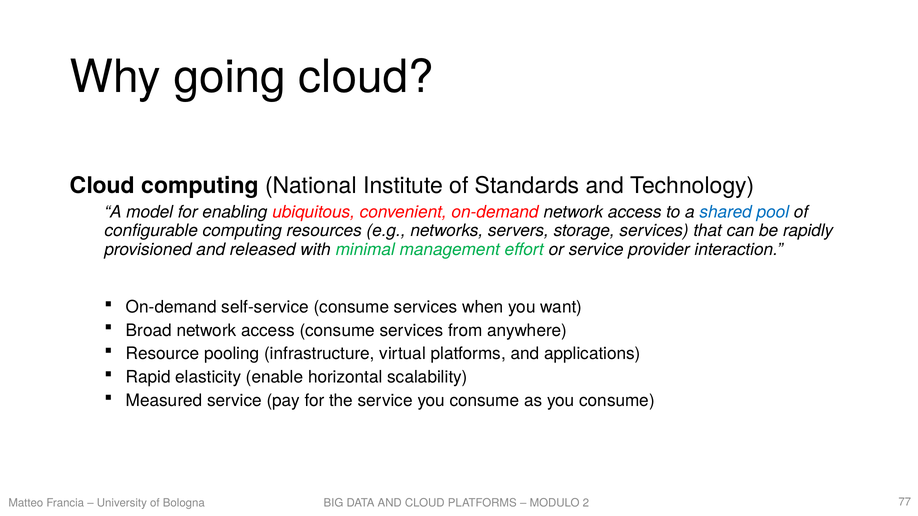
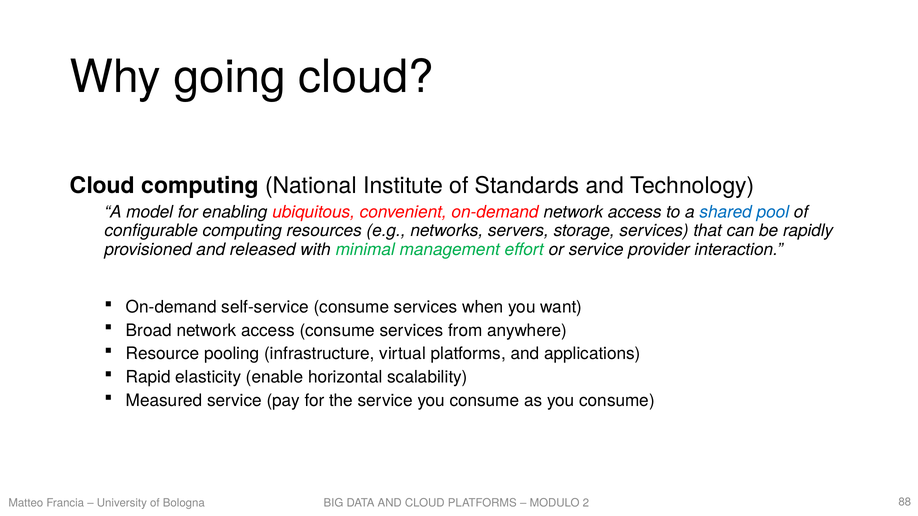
77: 77 -> 88
